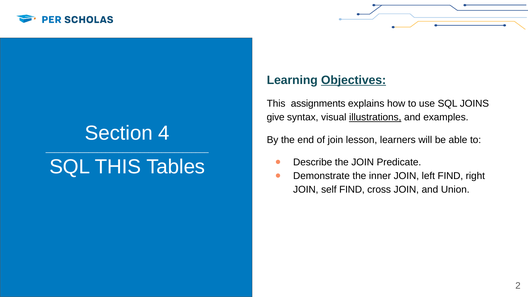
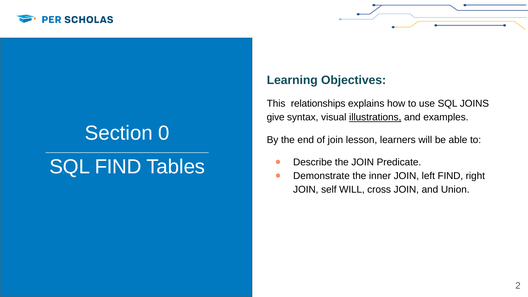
Objectives underline: present -> none
assignments: assignments -> relationships
4: 4 -> 0
SQL THIS: THIS -> FIND
self FIND: FIND -> WILL
